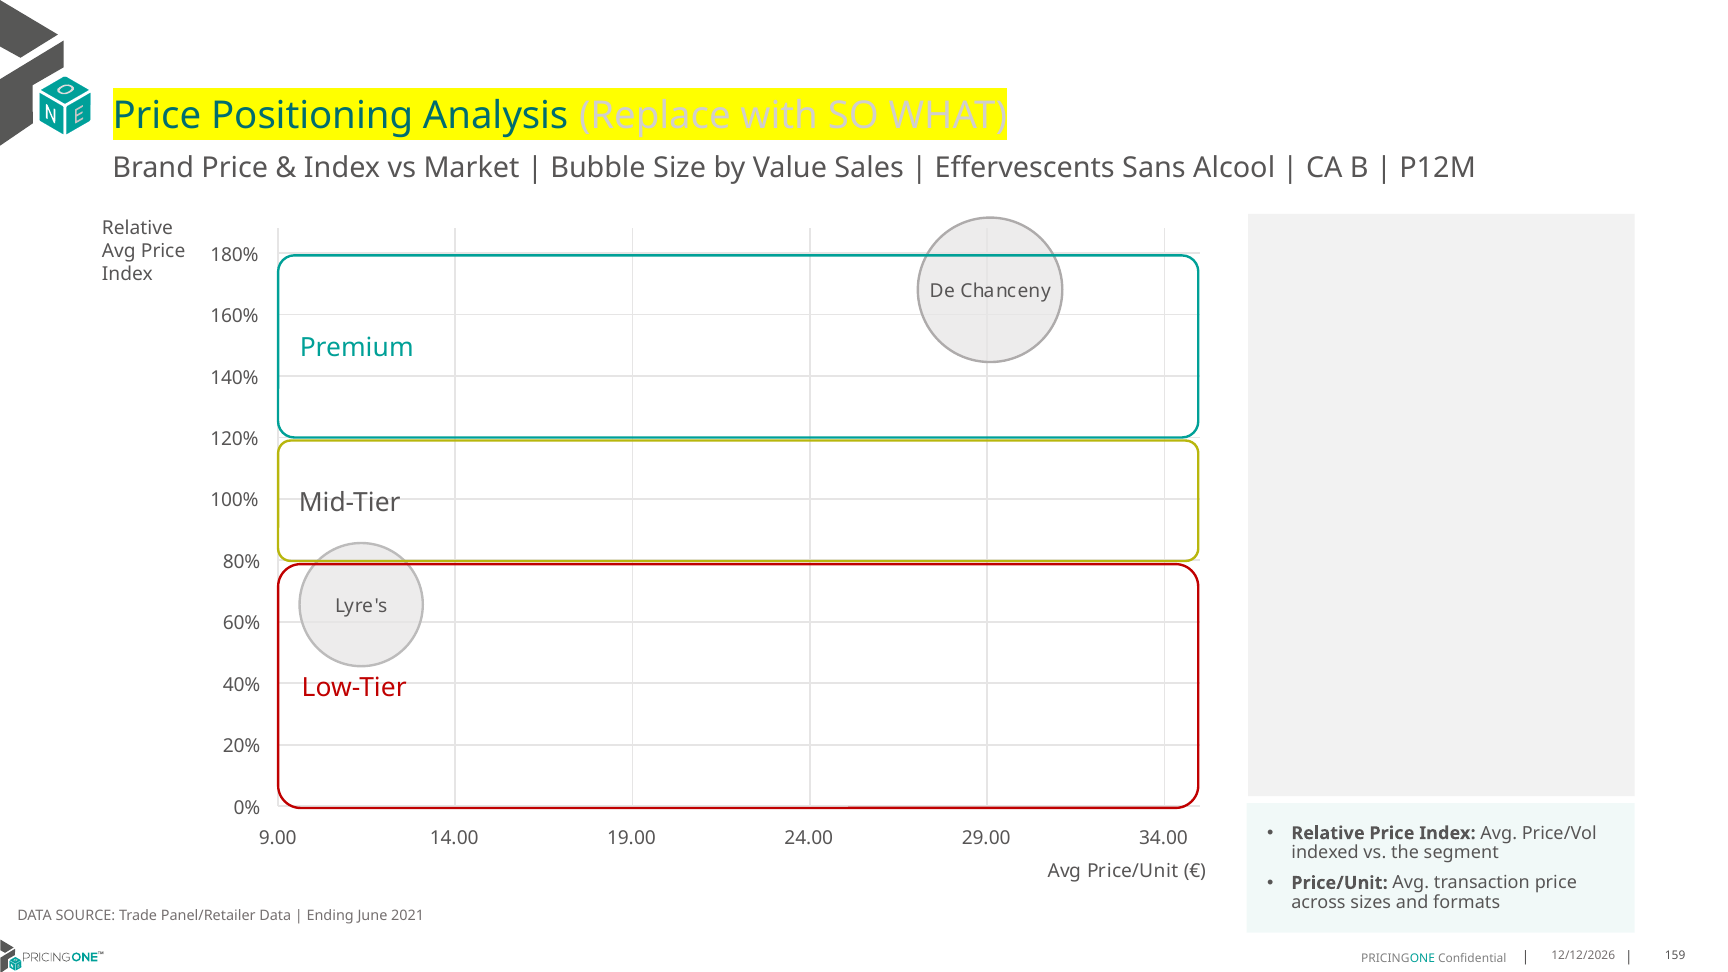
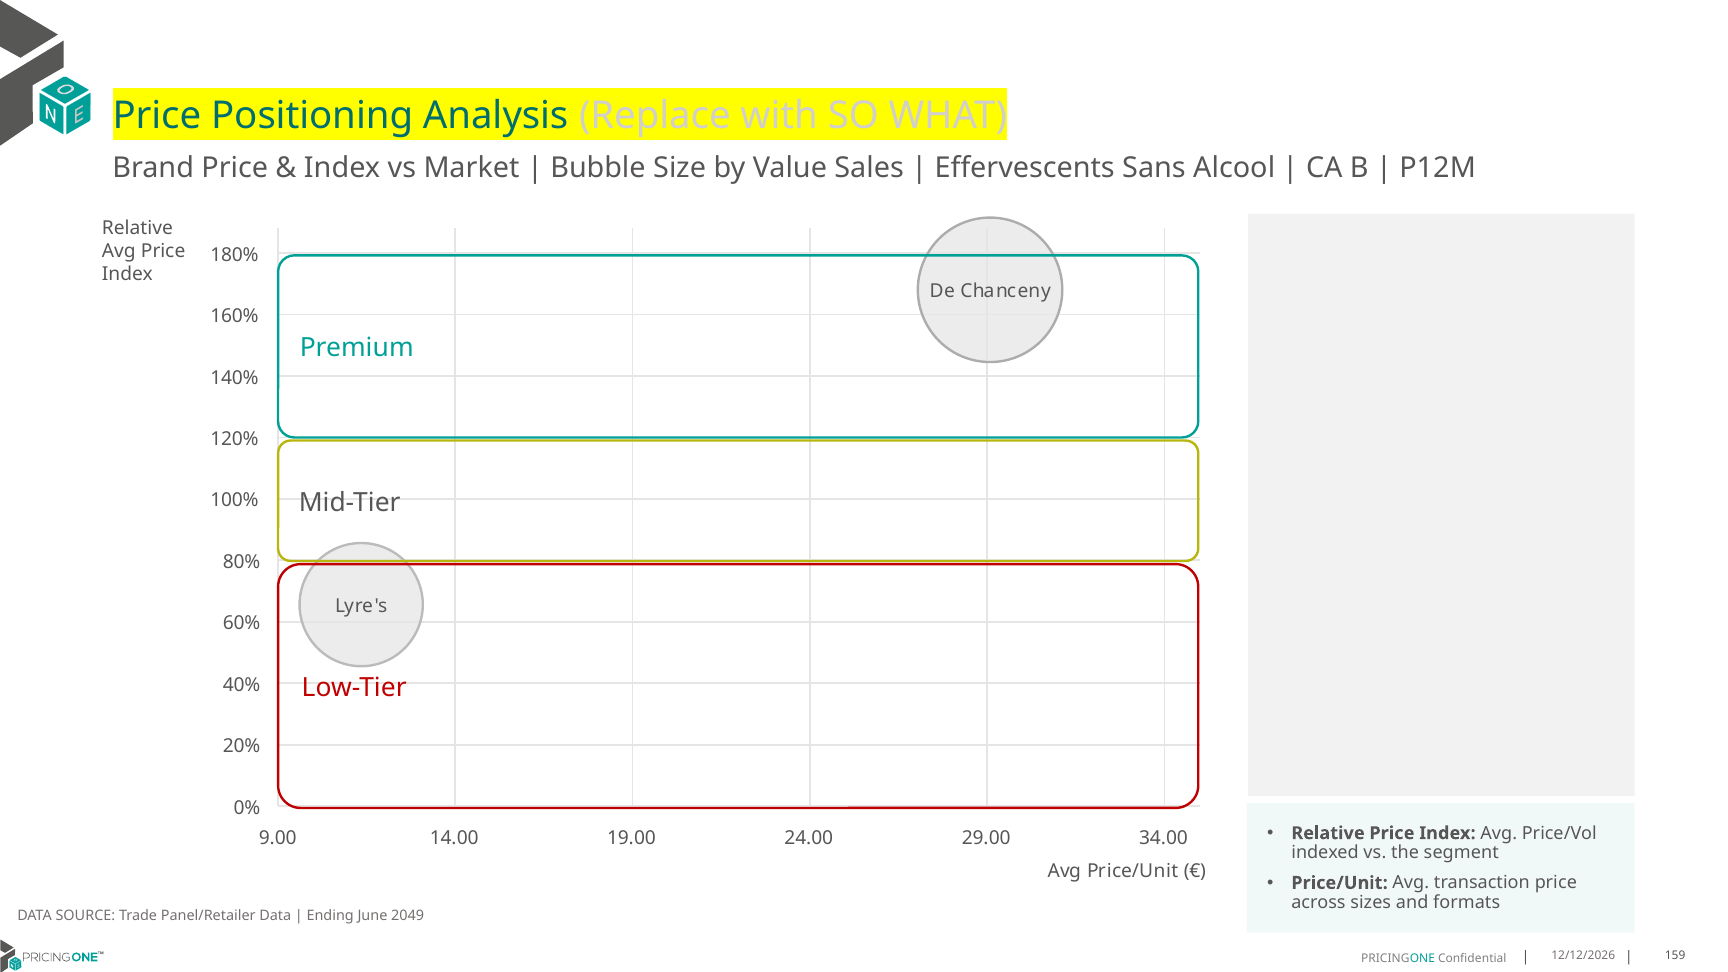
2021: 2021 -> 2049
